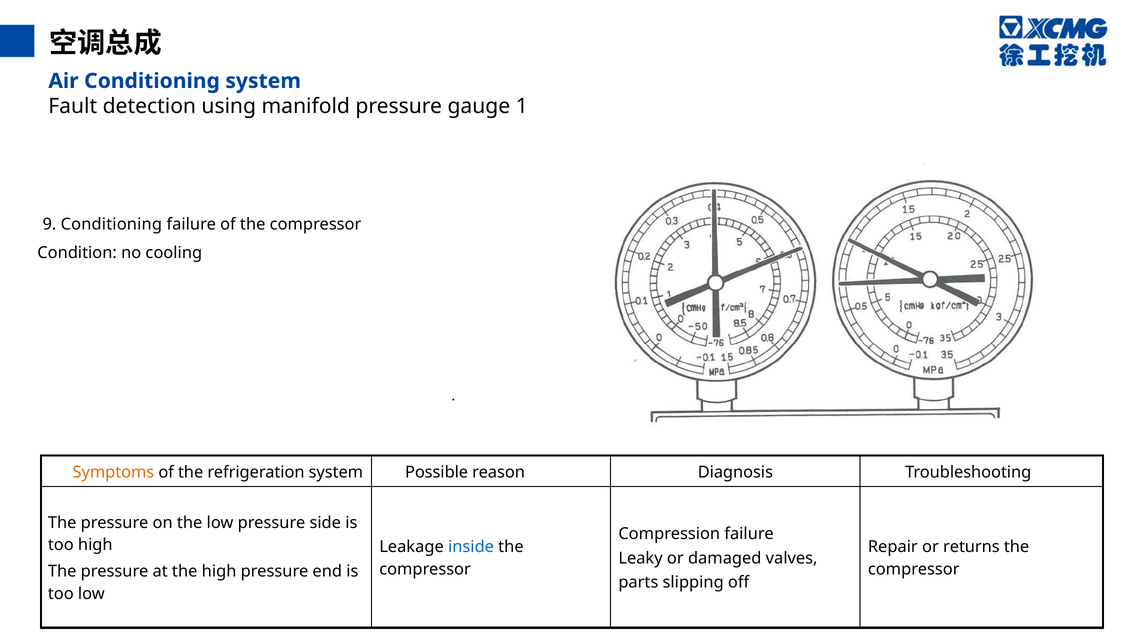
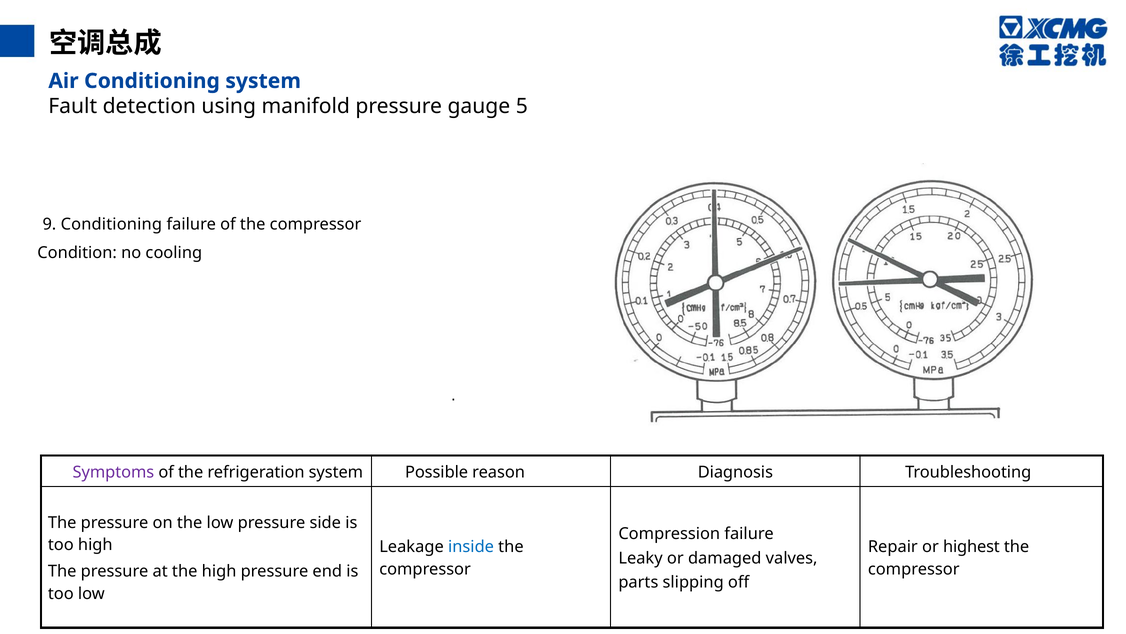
1: 1 -> 5
Symptoms colour: orange -> purple
returns: returns -> highest
